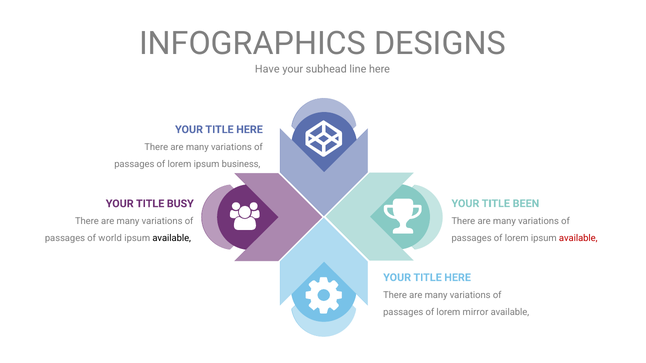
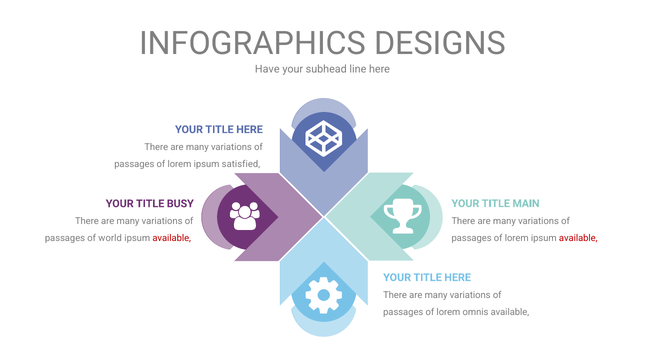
business: business -> satisfied
BEEN: BEEN -> MAIN
available at (172, 238) colour: black -> red
mirror: mirror -> omnis
